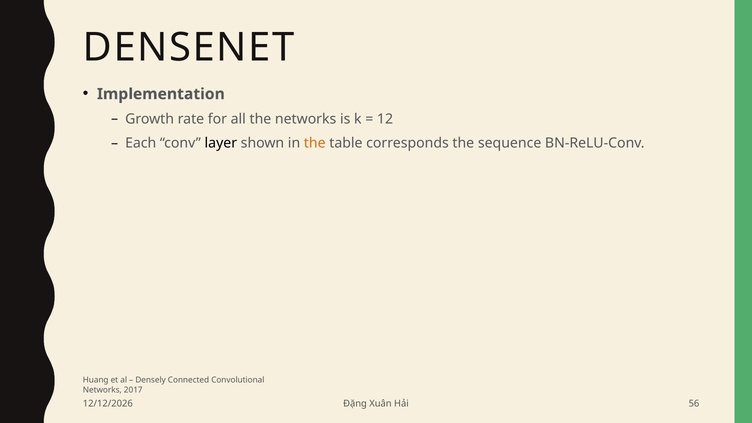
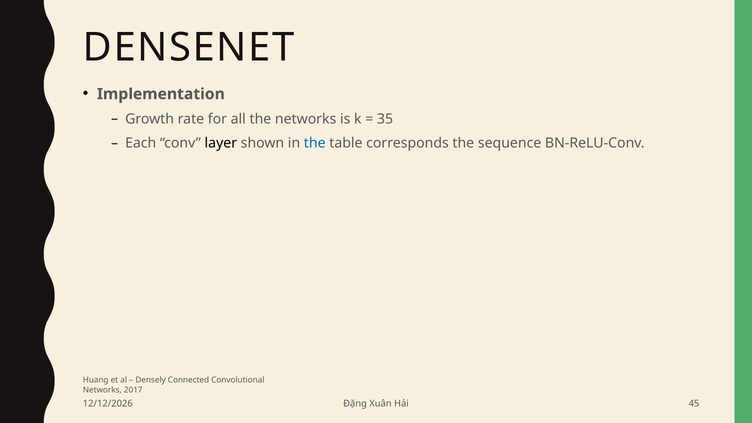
12: 12 -> 35
the at (315, 143) colour: orange -> blue
56: 56 -> 45
